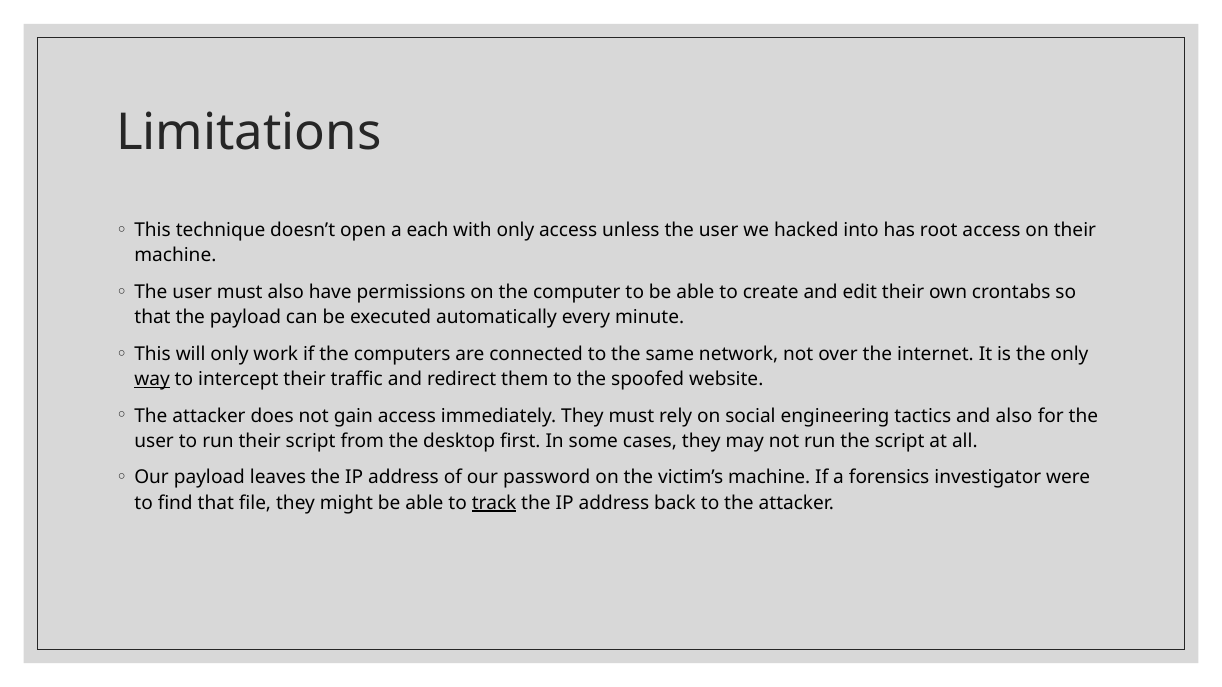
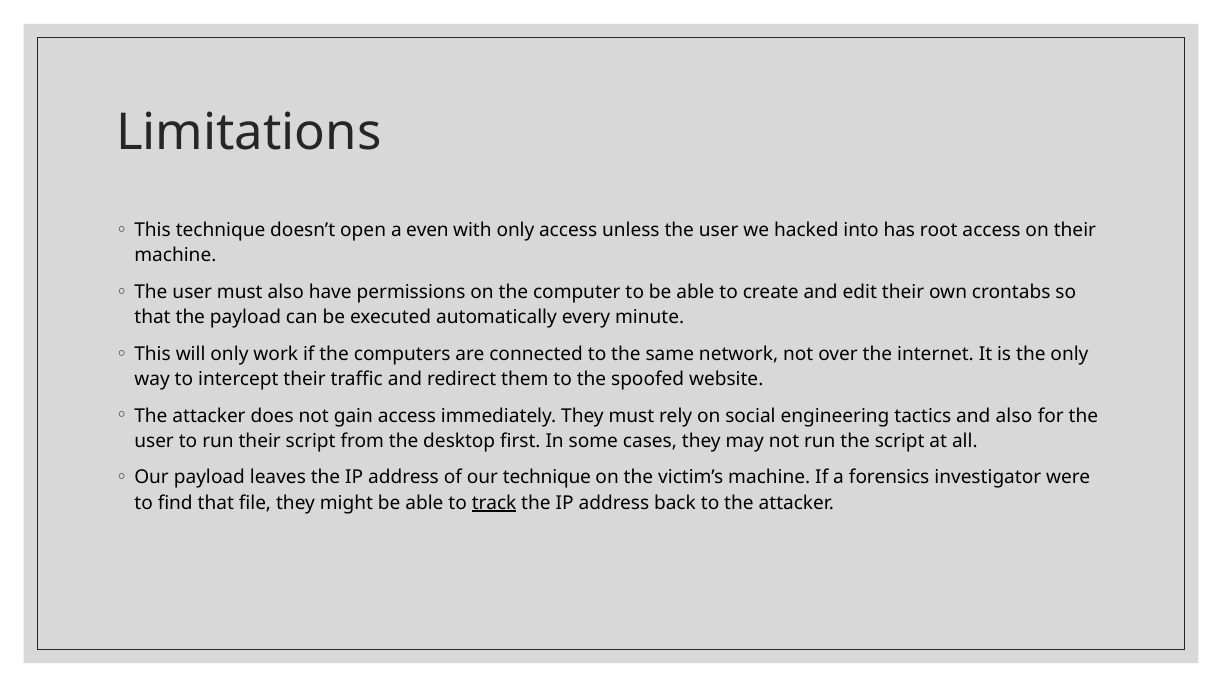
each: each -> even
way underline: present -> none
our password: password -> technique
